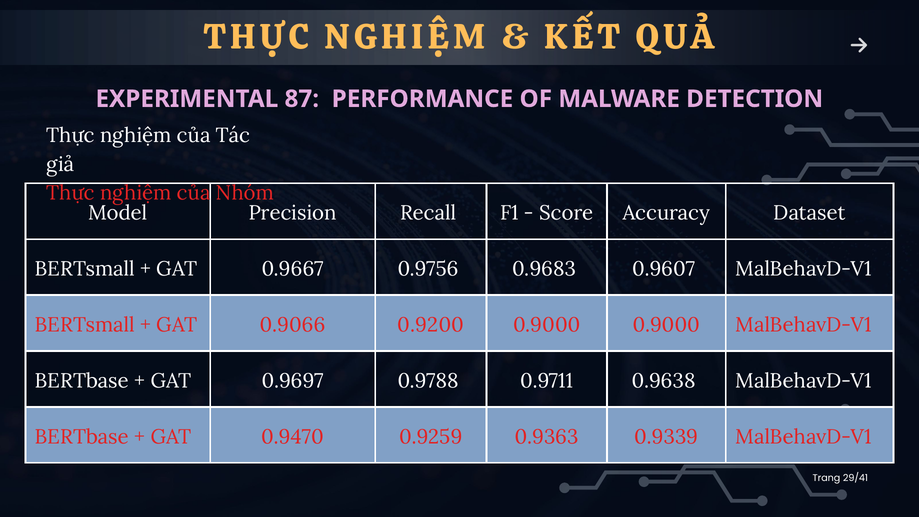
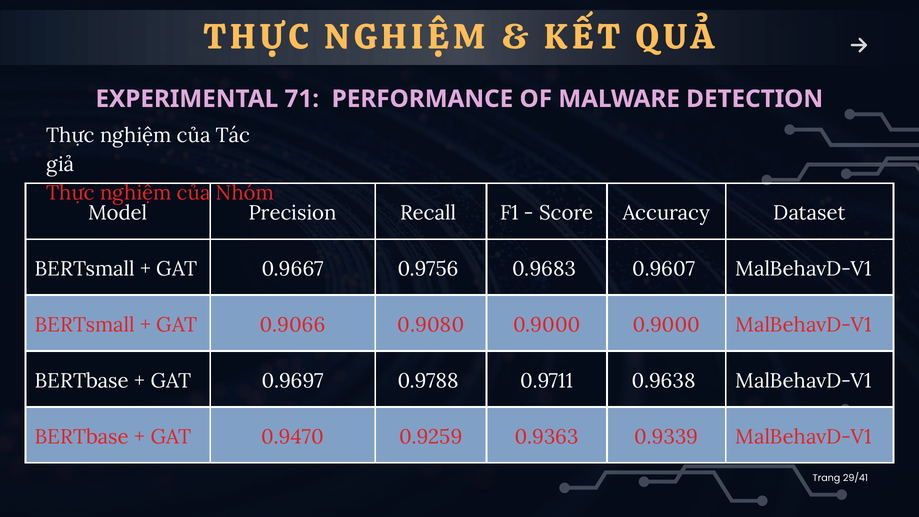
87: 87 -> 71
0.9200: 0.9200 -> 0.9080
